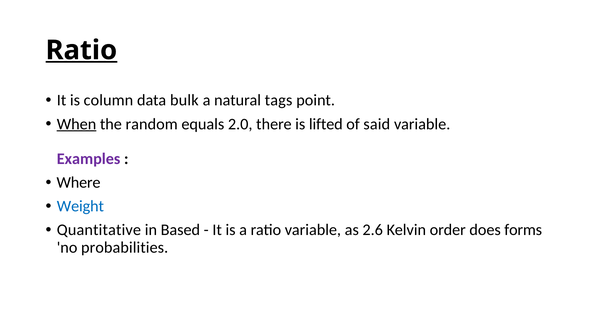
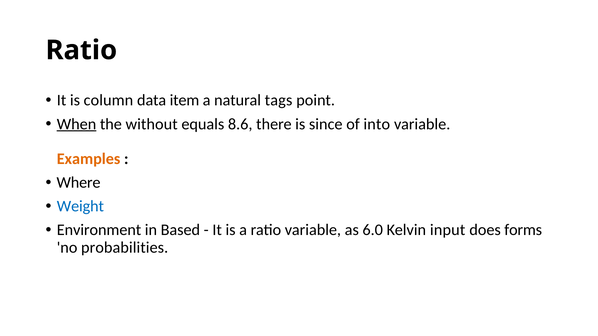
Ratio at (81, 50) underline: present -> none
bulk: bulk -> item
random: random -> without
2.0: 2.0 -> 8.6
lifted: lifted -> since
said: said -> into
Examples colour: purple -> orange
Quantitative: Quantitative -> Environment
2.6: 2.6 -> 6.0
order: order -> input
